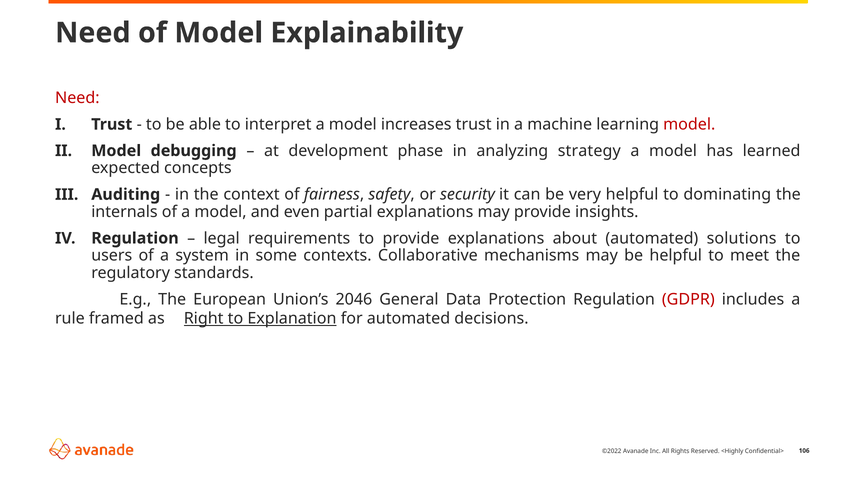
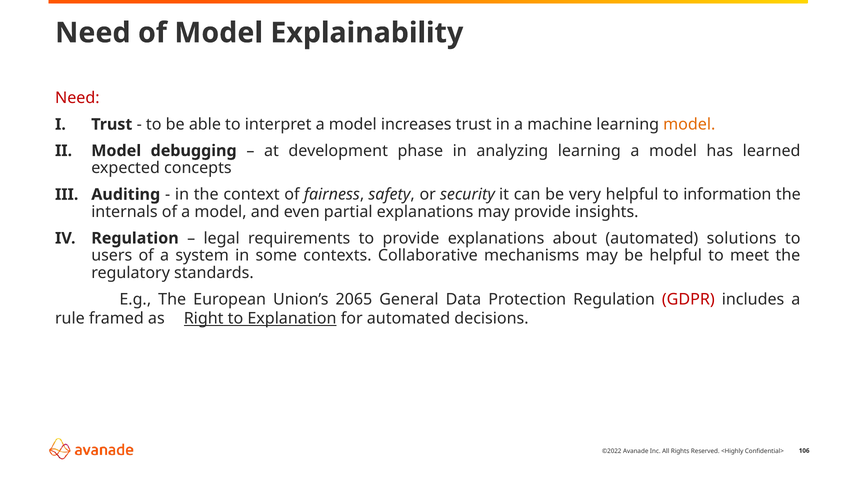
model at (689, 124) colour: red -> orange
analyzing strategy: strategy -> learning
dominating: dominating -> information
2046: 2046 -> 2065
